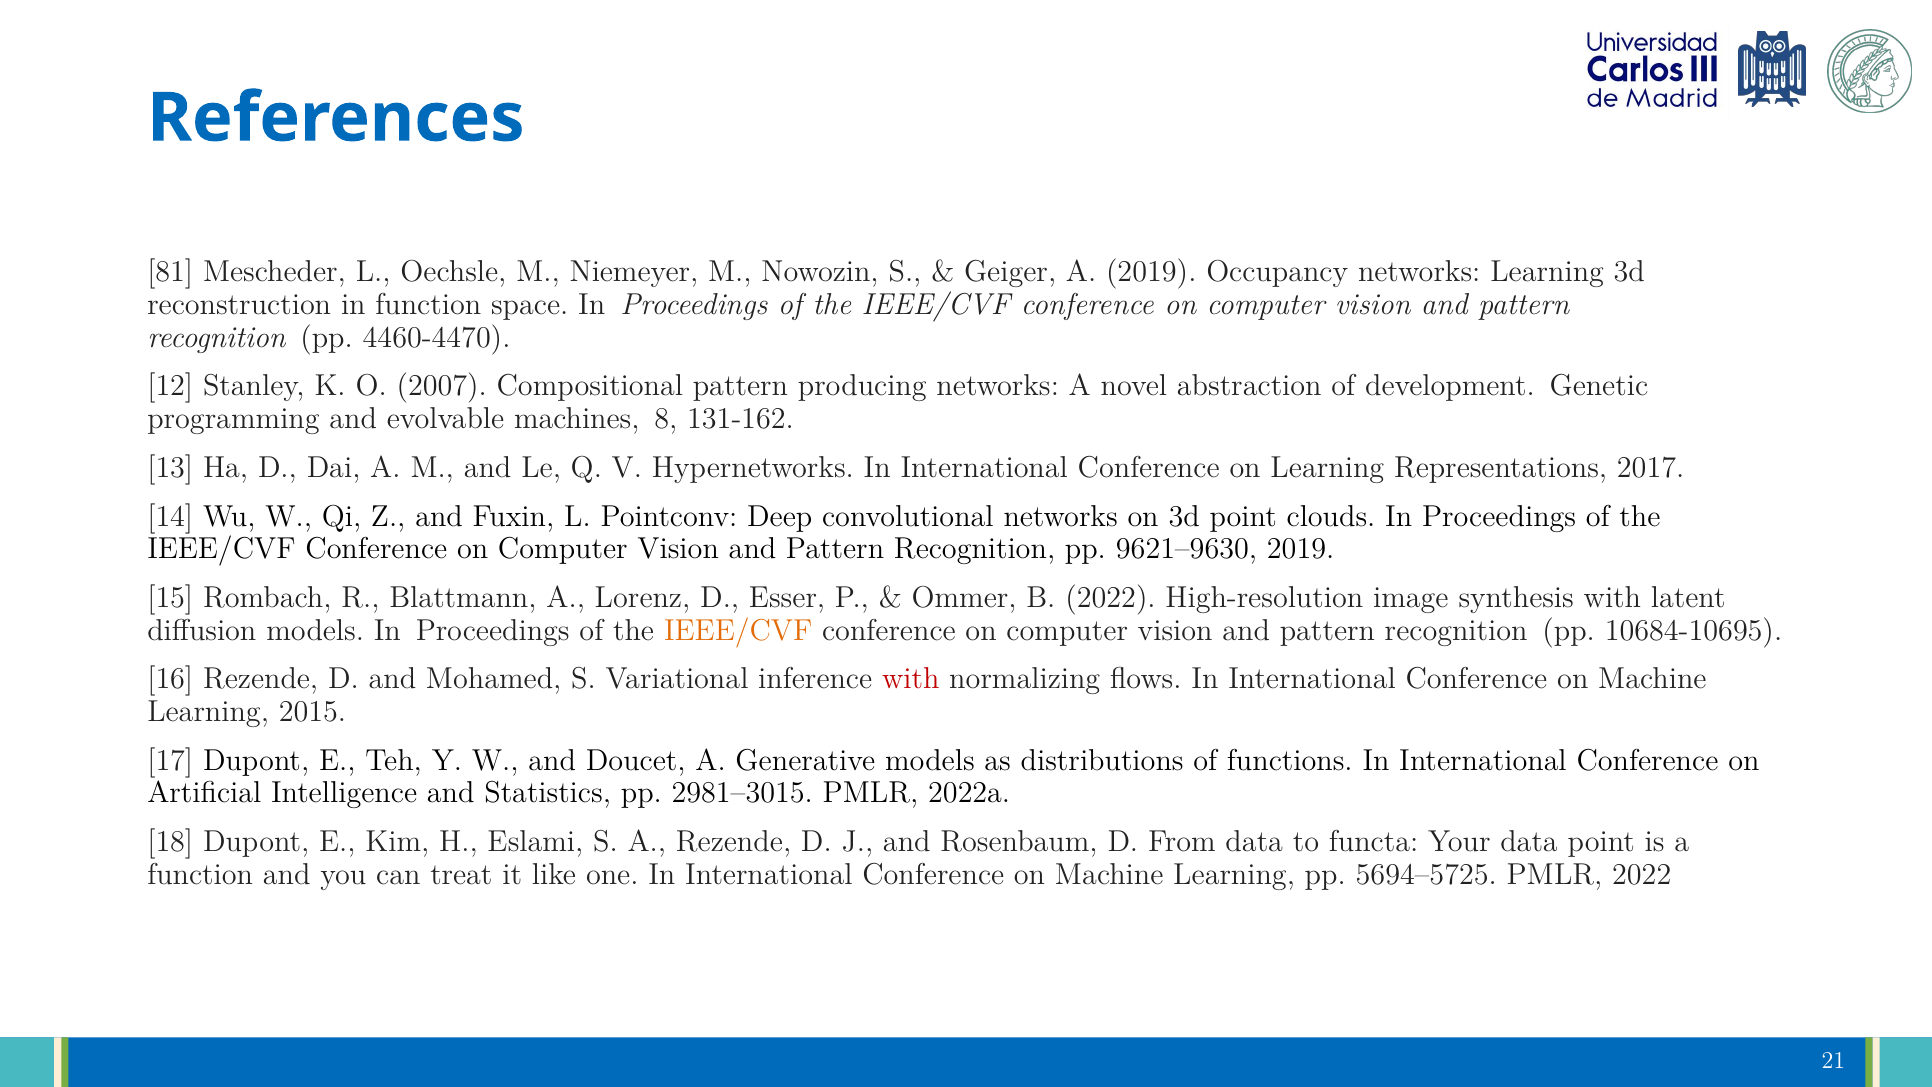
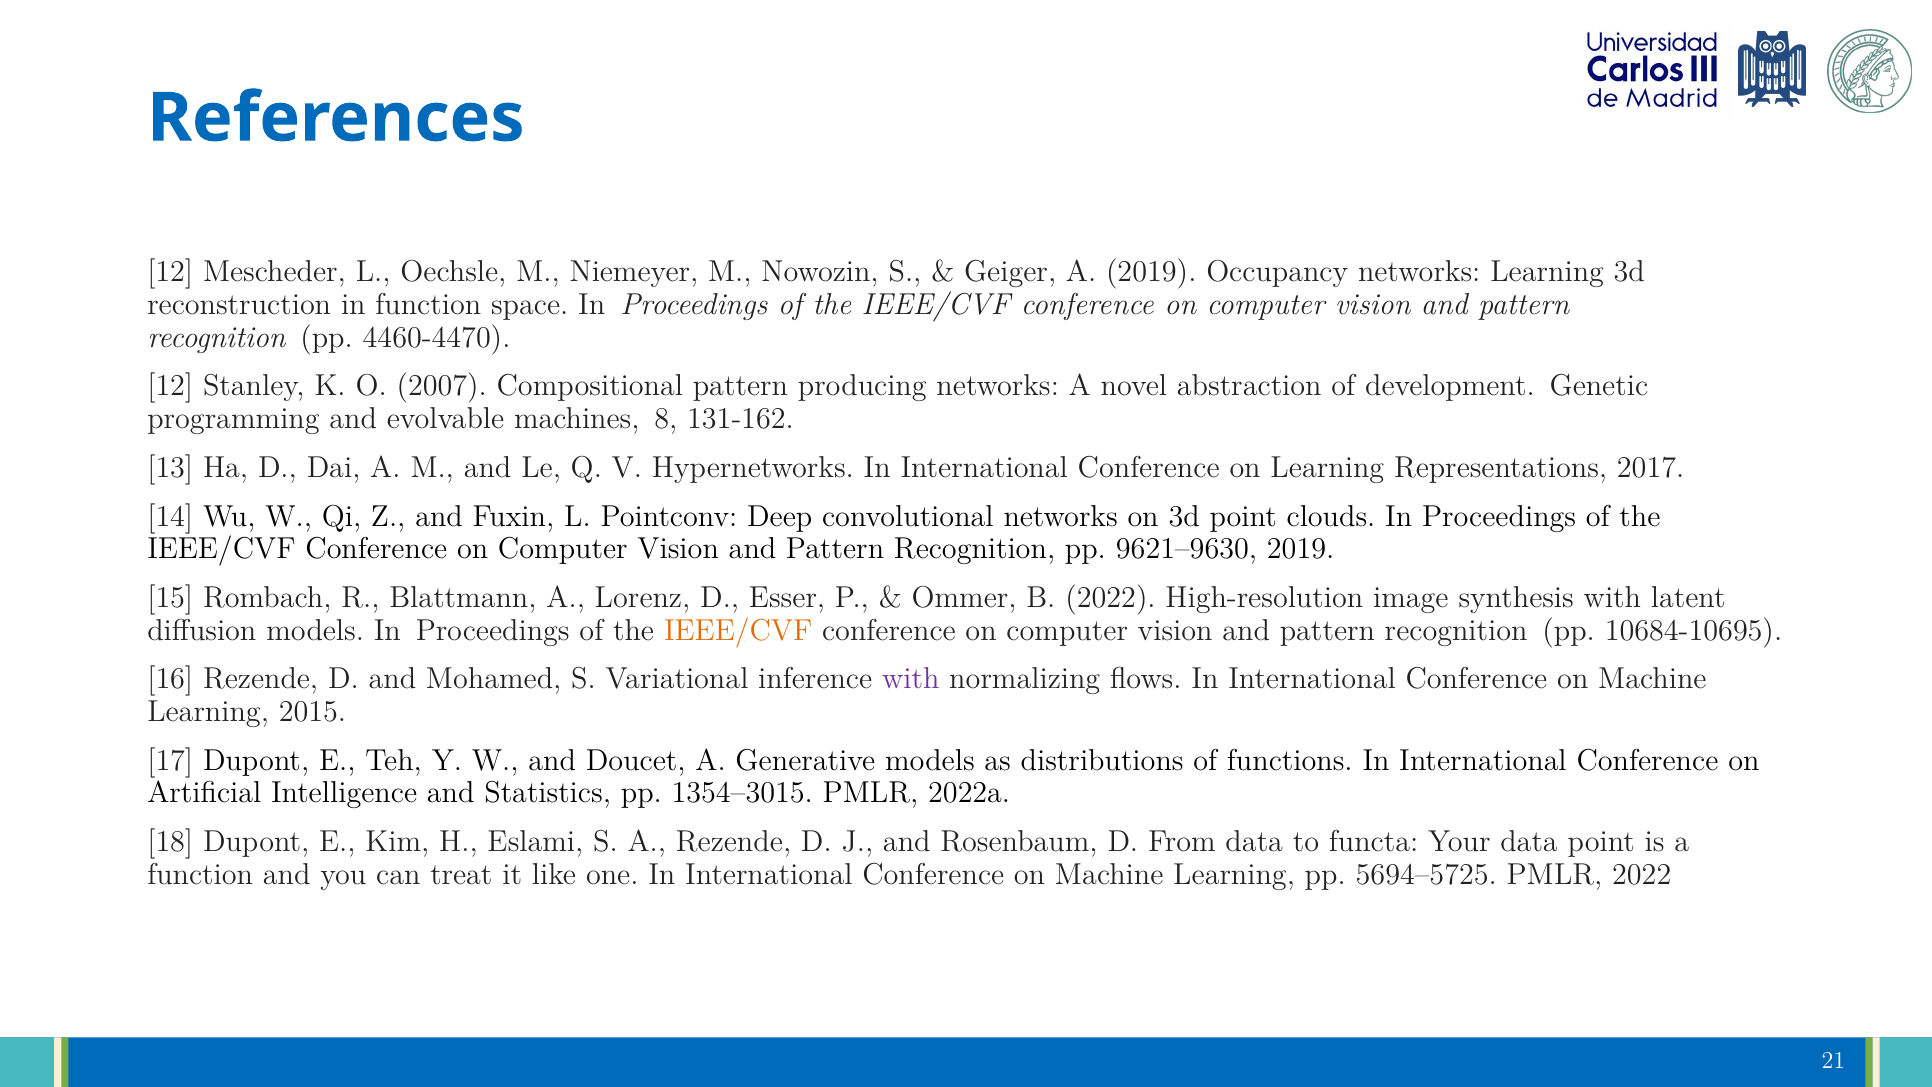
81 at (170, 272): 81 -> 12
with at (911, 679) colour: red -> purple
2981–3015: 2981–3015 -> 1354–3015
